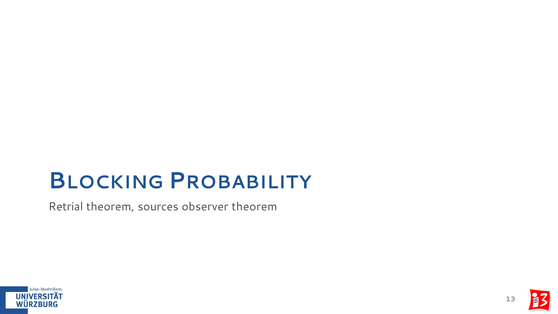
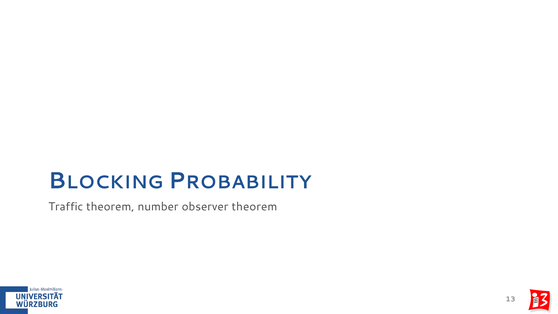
Retrial: Retrial -> Traffic
sources: sources -> number
